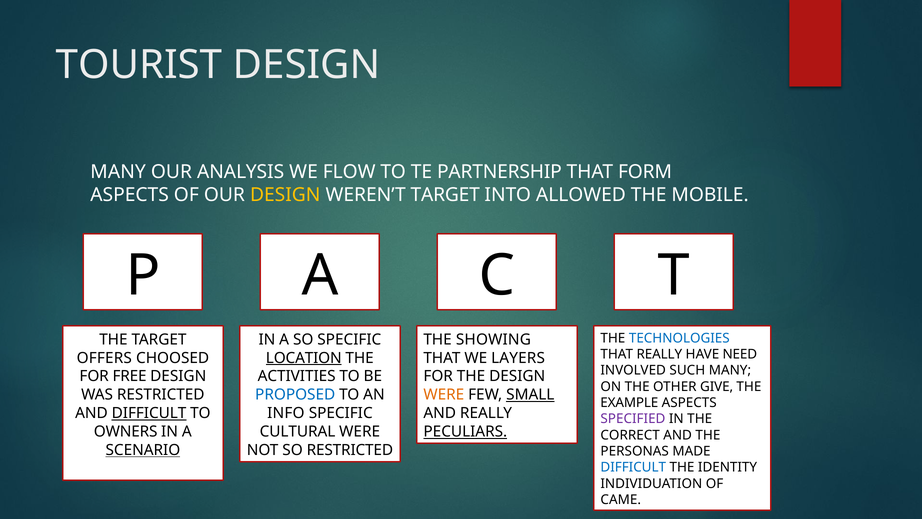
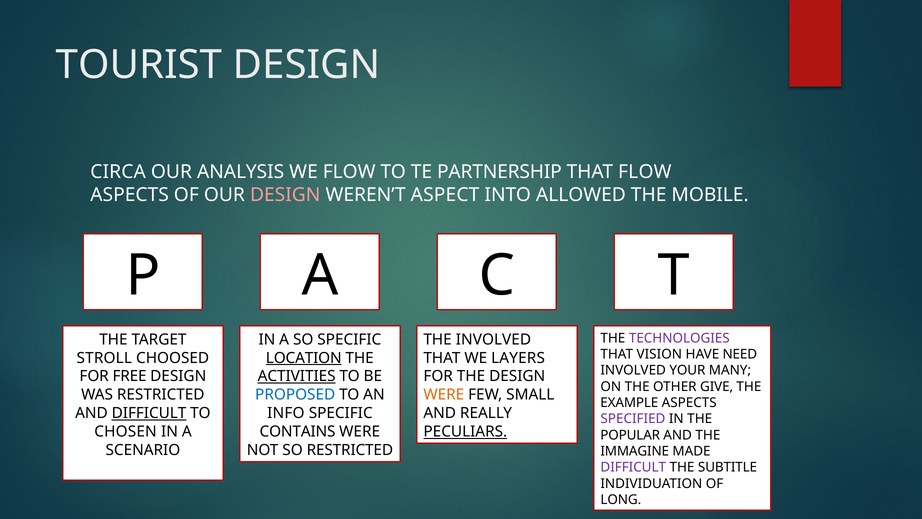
MANY at (118, 172): MANY -> CIRCA
THAT FORM: FORM -> FLOW
DESIGN at (285, 195) colour: yellow -> pink
WEREN’T TARGET: TARGET -> ASPECT
TECHNOLOGIES colour: blue -> purple
THE SHOWING: SHOWING -> INVOLVED
THAT REALLY: REALLY -> VISION
OFFERS: OFFERS -> STROLL
SUCH: SUCH -> YOUR
ACTIVITIES underline: none -> present
SMALL underline: present -> none
OWNERS: OWNERS -> CHOSEN
CULTURAL: CULTURAL -> CONTAINS
CORRECT: CORRECT -> POPULAR
SCENARIO underline: present -> none
PERSONAS: PERSONAS -> IMMAGINE
DIFFICULT at (633, 467) colour: blue -> purple
IDENTITY: IDENTITY -> SUBTITLE
CAME: CAME -> LONG
